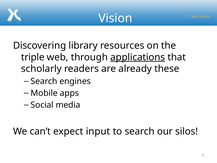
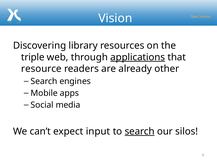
scholarly: scholarly -> resource
these: these -> other
search at (140, 131) underline: none -> present
